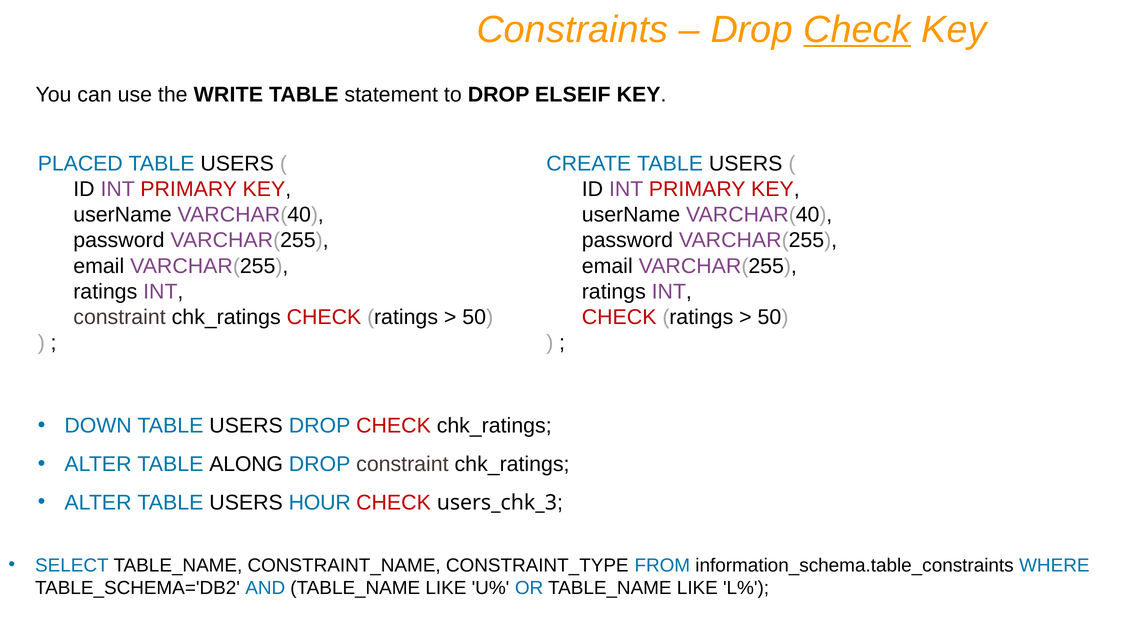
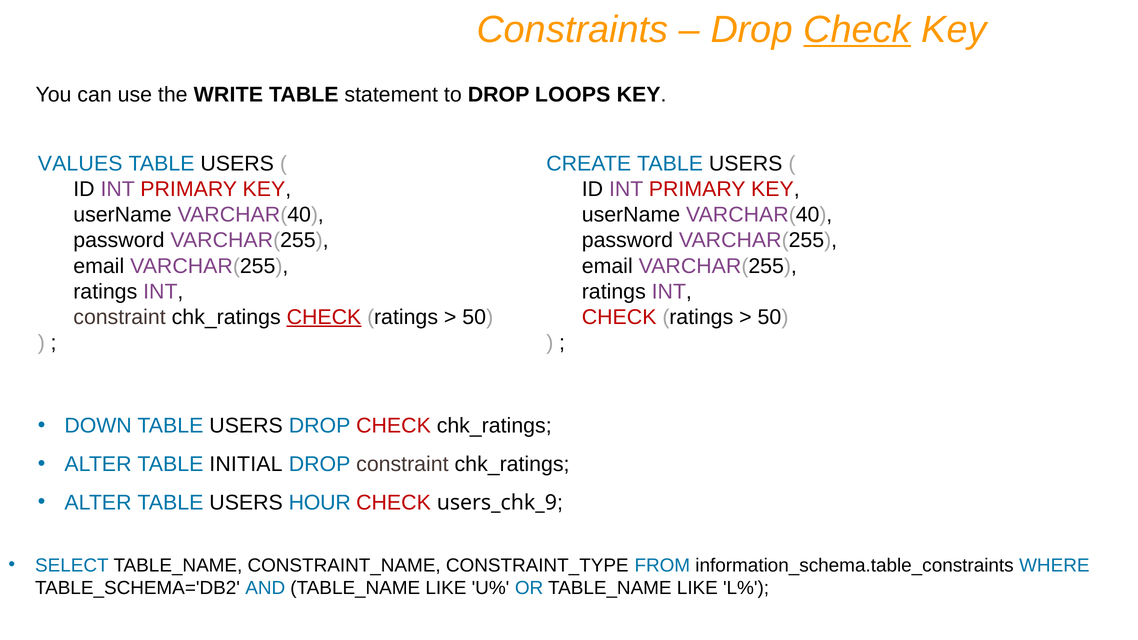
ELSEIF: ELSEIF -> LOOPS
PLACED: PLACED -> VALUES
CHECK at (324, 317) underline: none -> present
ALONG: ALONG -> INITIAL
users_chk_3: users_chk_3 -> users_chk_9
